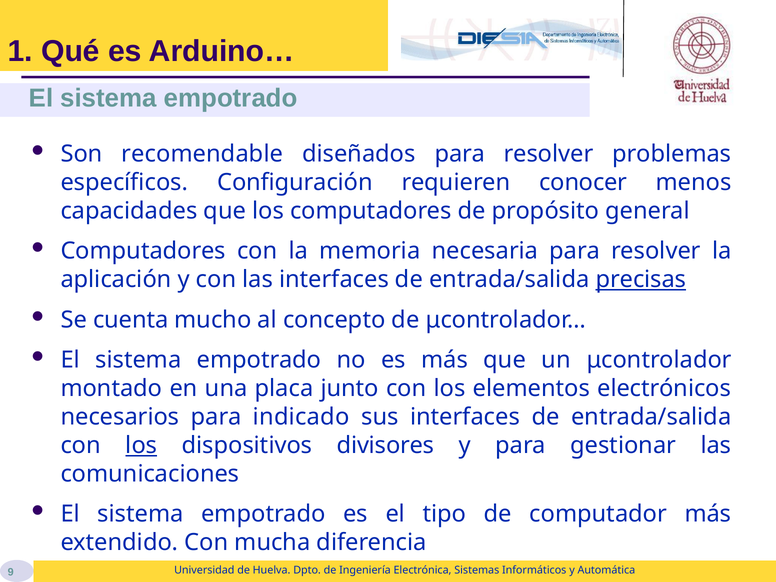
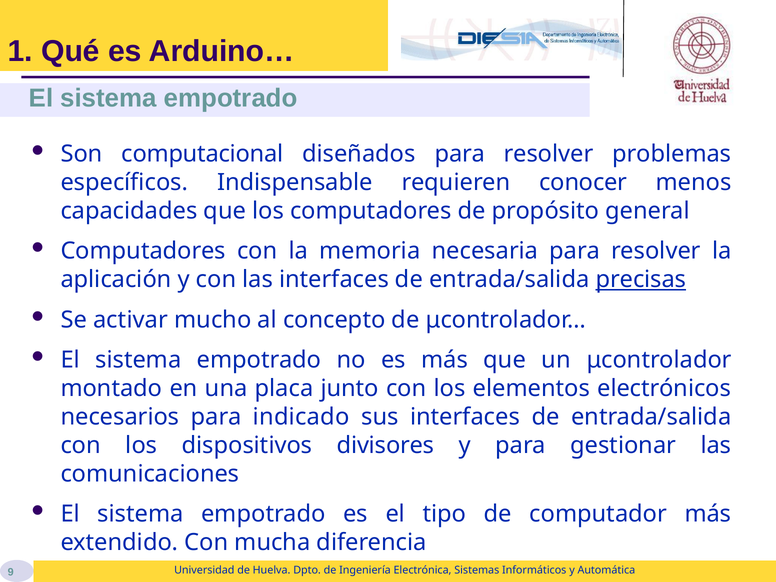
recomendable: recomendable -> computacional
Configuración: Configuración -> Indispensable
cuenta: cuenta -> activar
los at (141, 445) underline: present -> none
